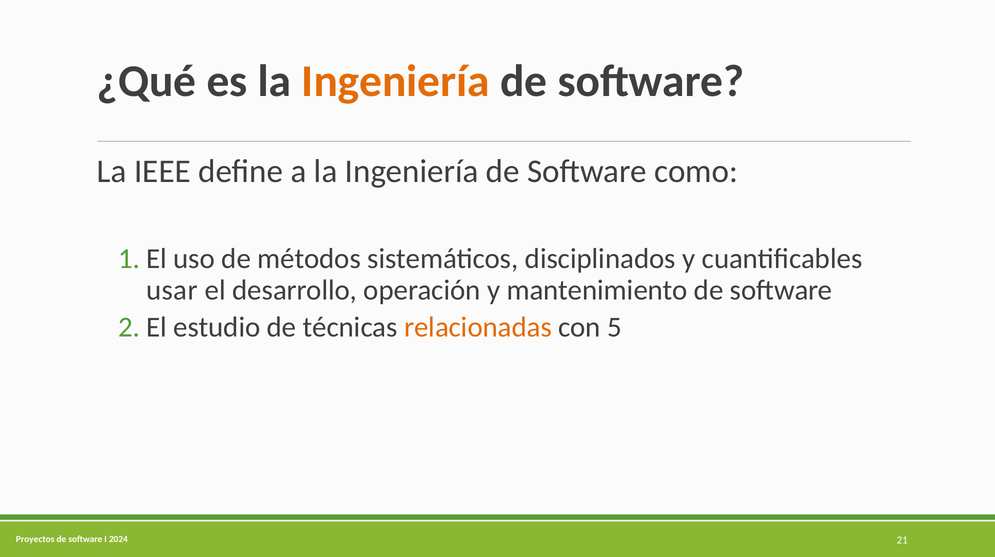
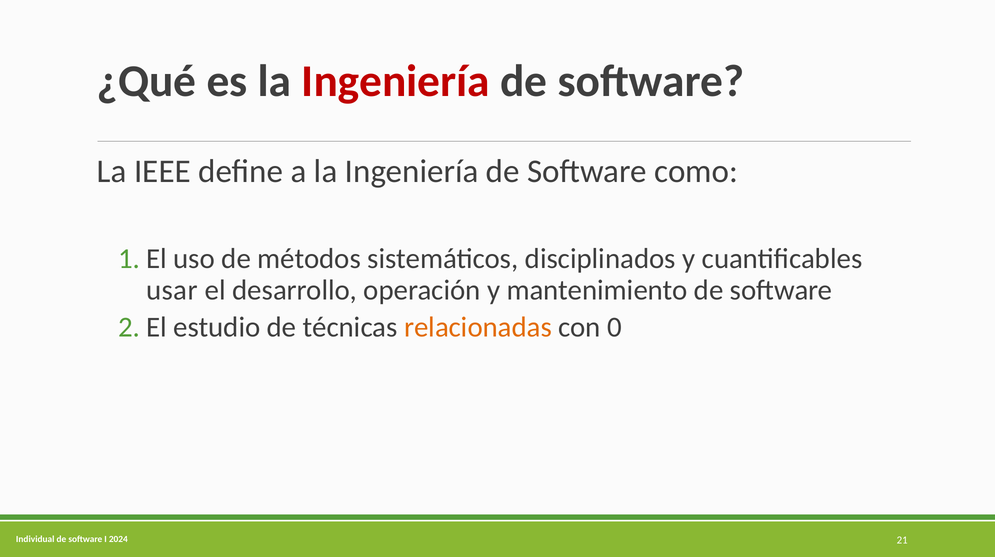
Ingeniería at (396, 81) colour: orange -> red
5: 5 -> 0
Proyectos: Proyectos -> Individual
